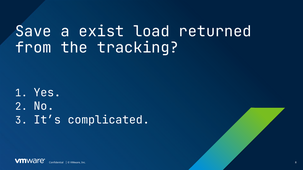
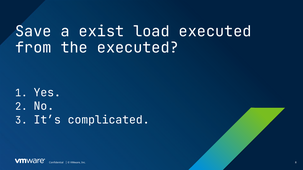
load returned: returned -> executed
the tracking: tracking -> executed
